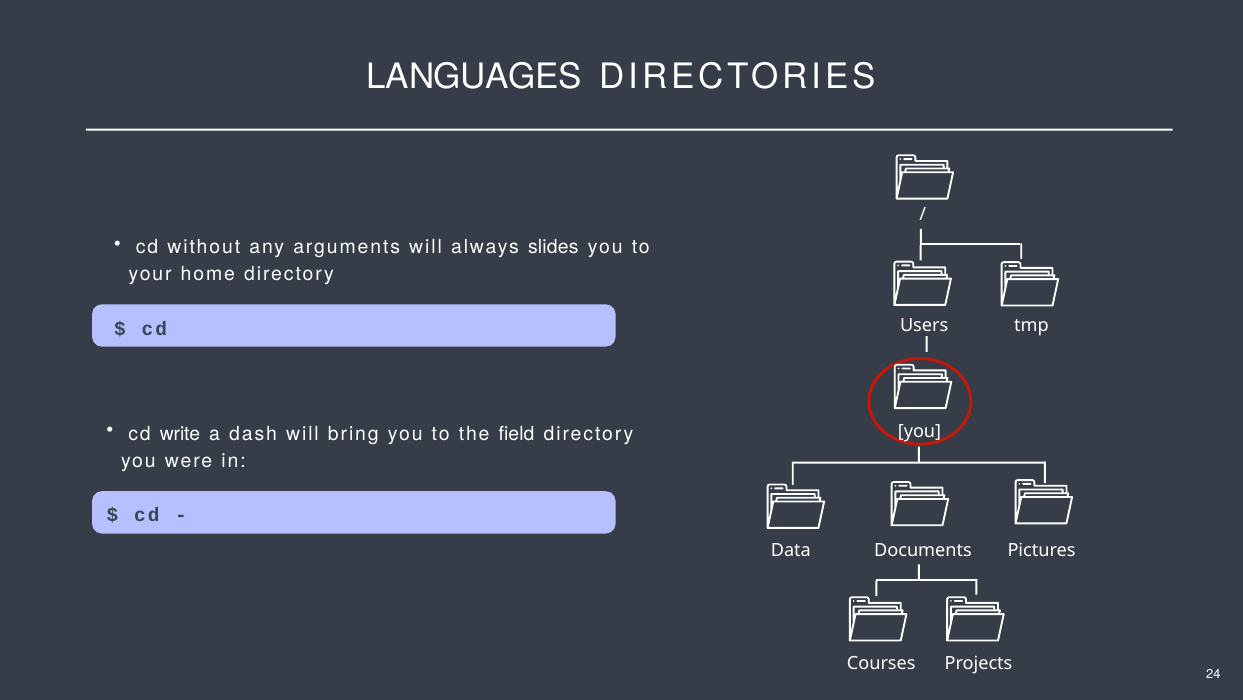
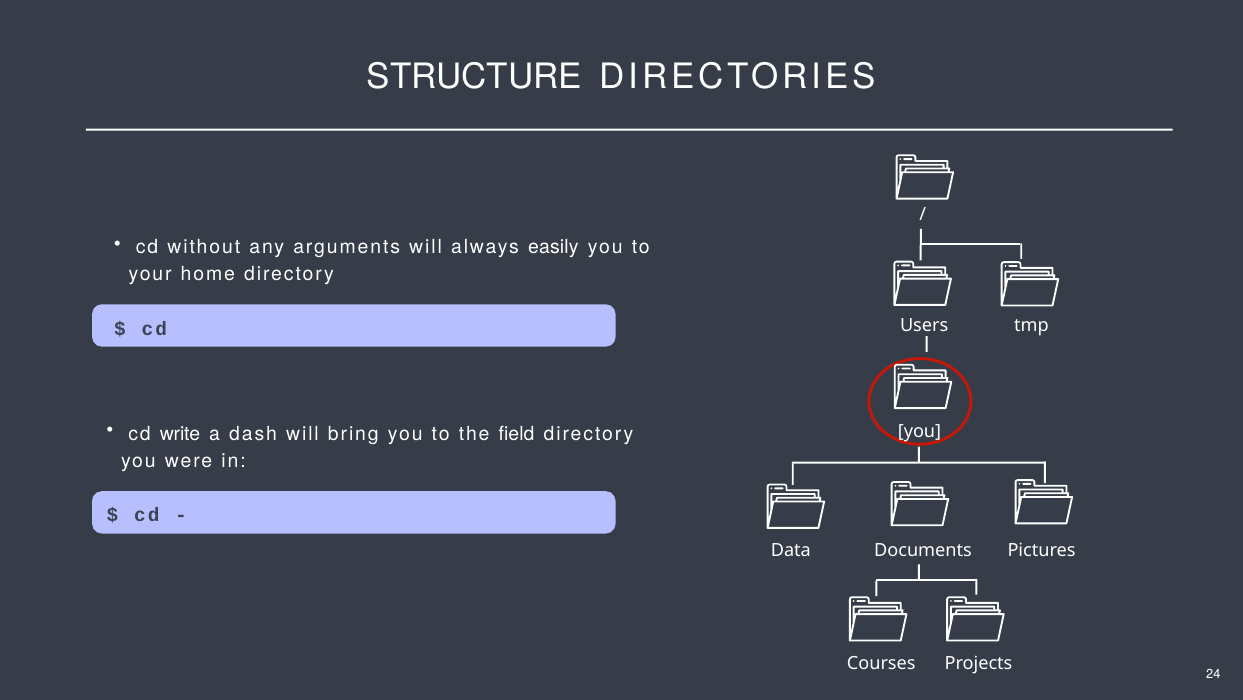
LANGUAGES: LANGUAGES -> STRUCTURE
slides: slides -> easily
